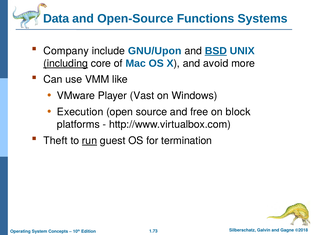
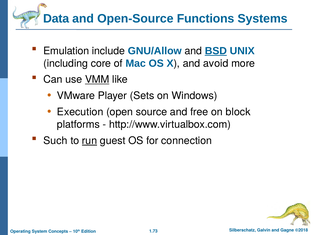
Company: Company -> Emulation
GNU/Upon: GNU/Upon -> GNU/Allow
including underline: present -> none
VMM underline: none -> present
Vast: Vast -> Sets
Theft: Theft -> Such
termination: termination -> connection
